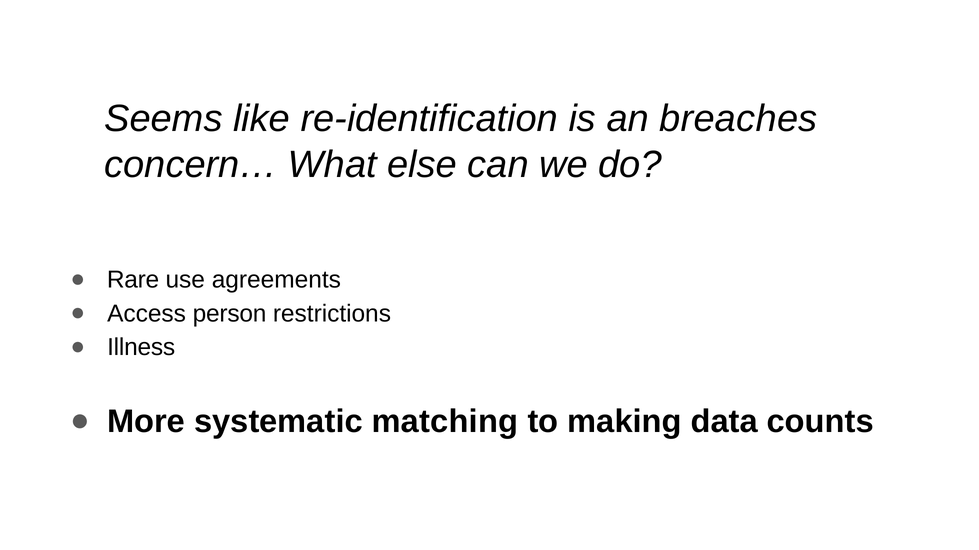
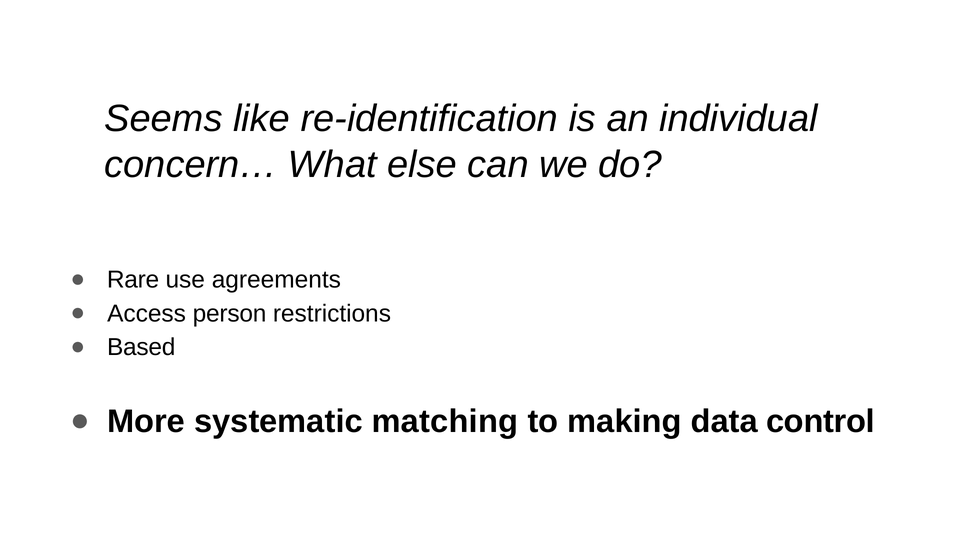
breaches: breaches -> individual
Illness: Illness -> Based
counts: counts -> control
